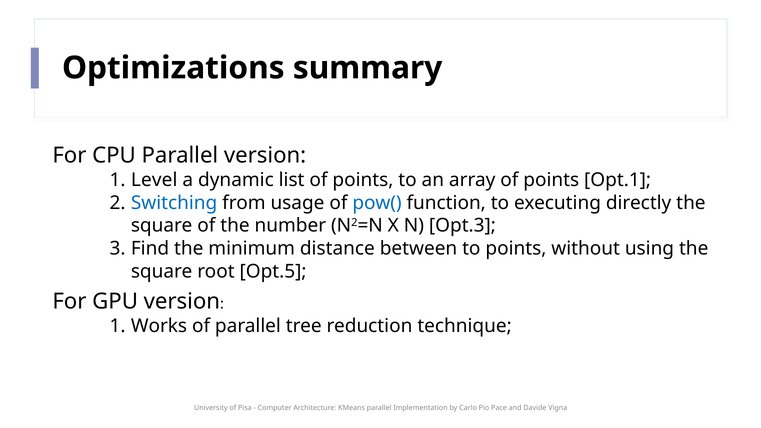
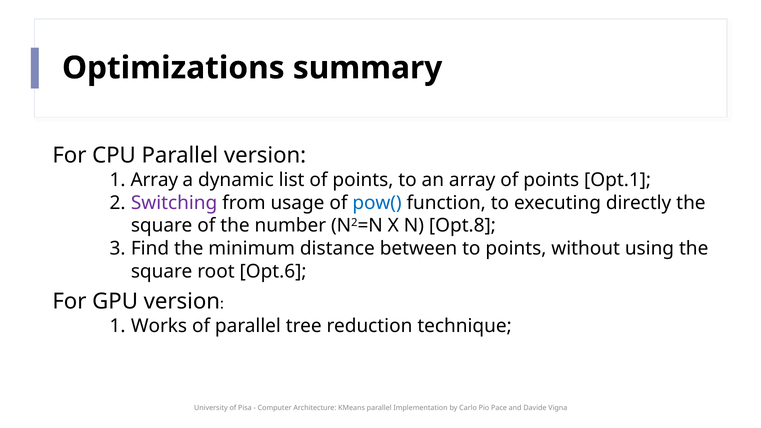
Level at (154, 180): Level -> Array
Switching colour: blue -> purple
Opt.3: Opt.3 -> Opt.8
Opt.5: Opt.5 -> Opt.6
